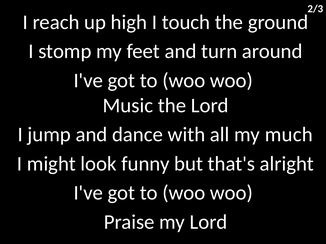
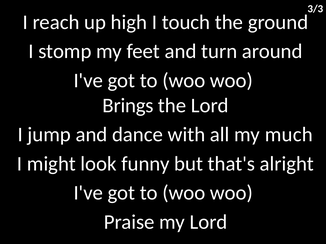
2/3: 2/3 -> 3/3
Music: Music -> Brings
